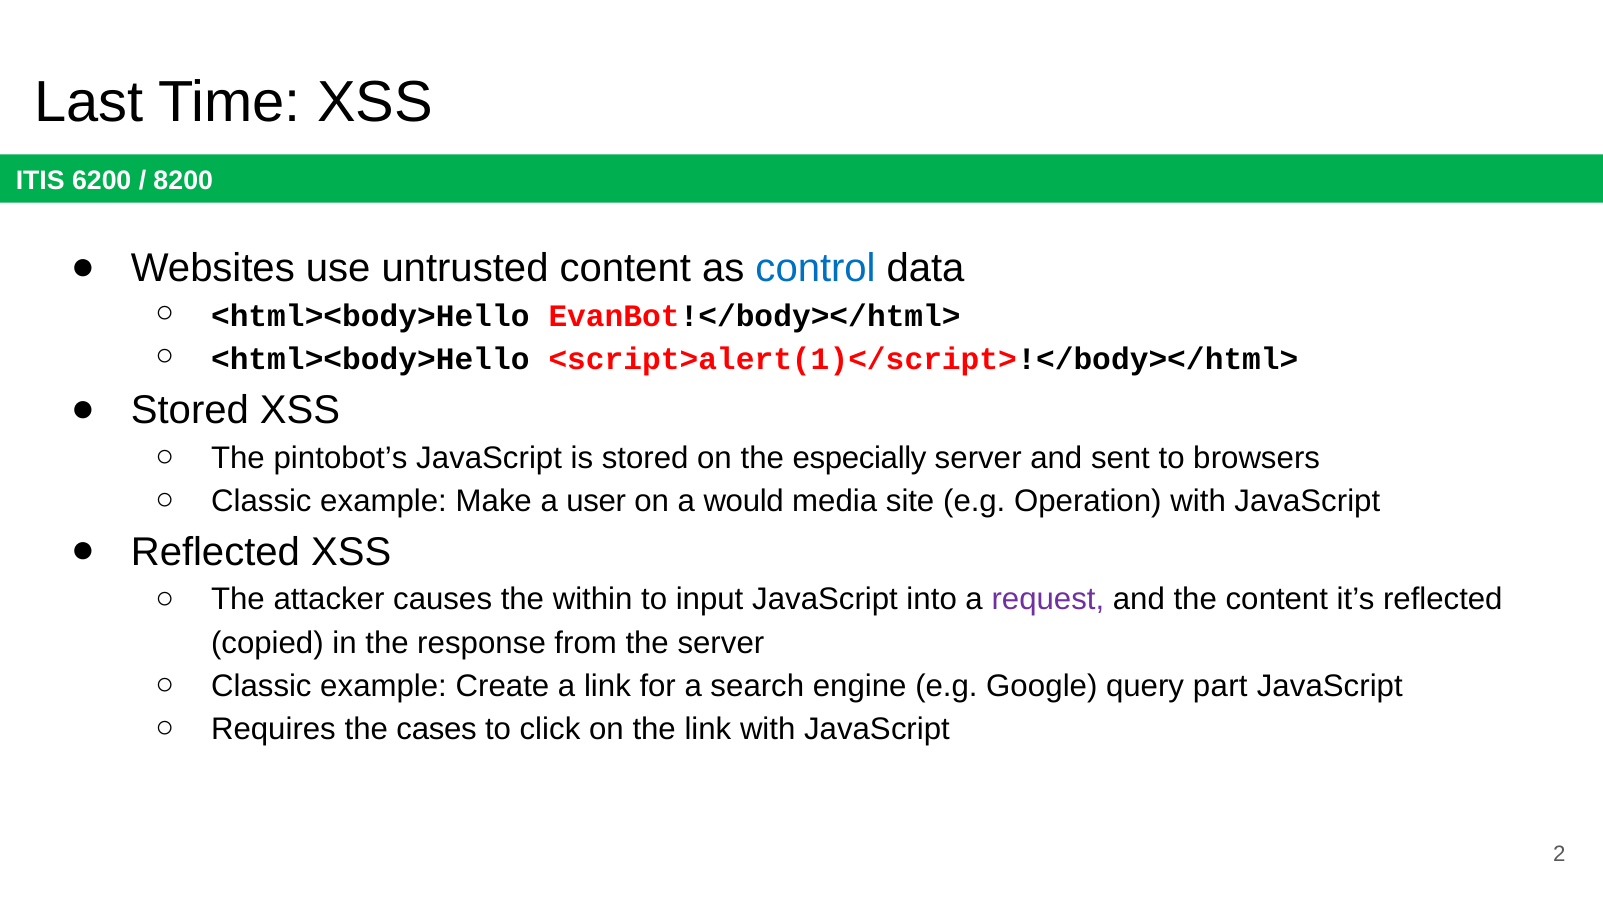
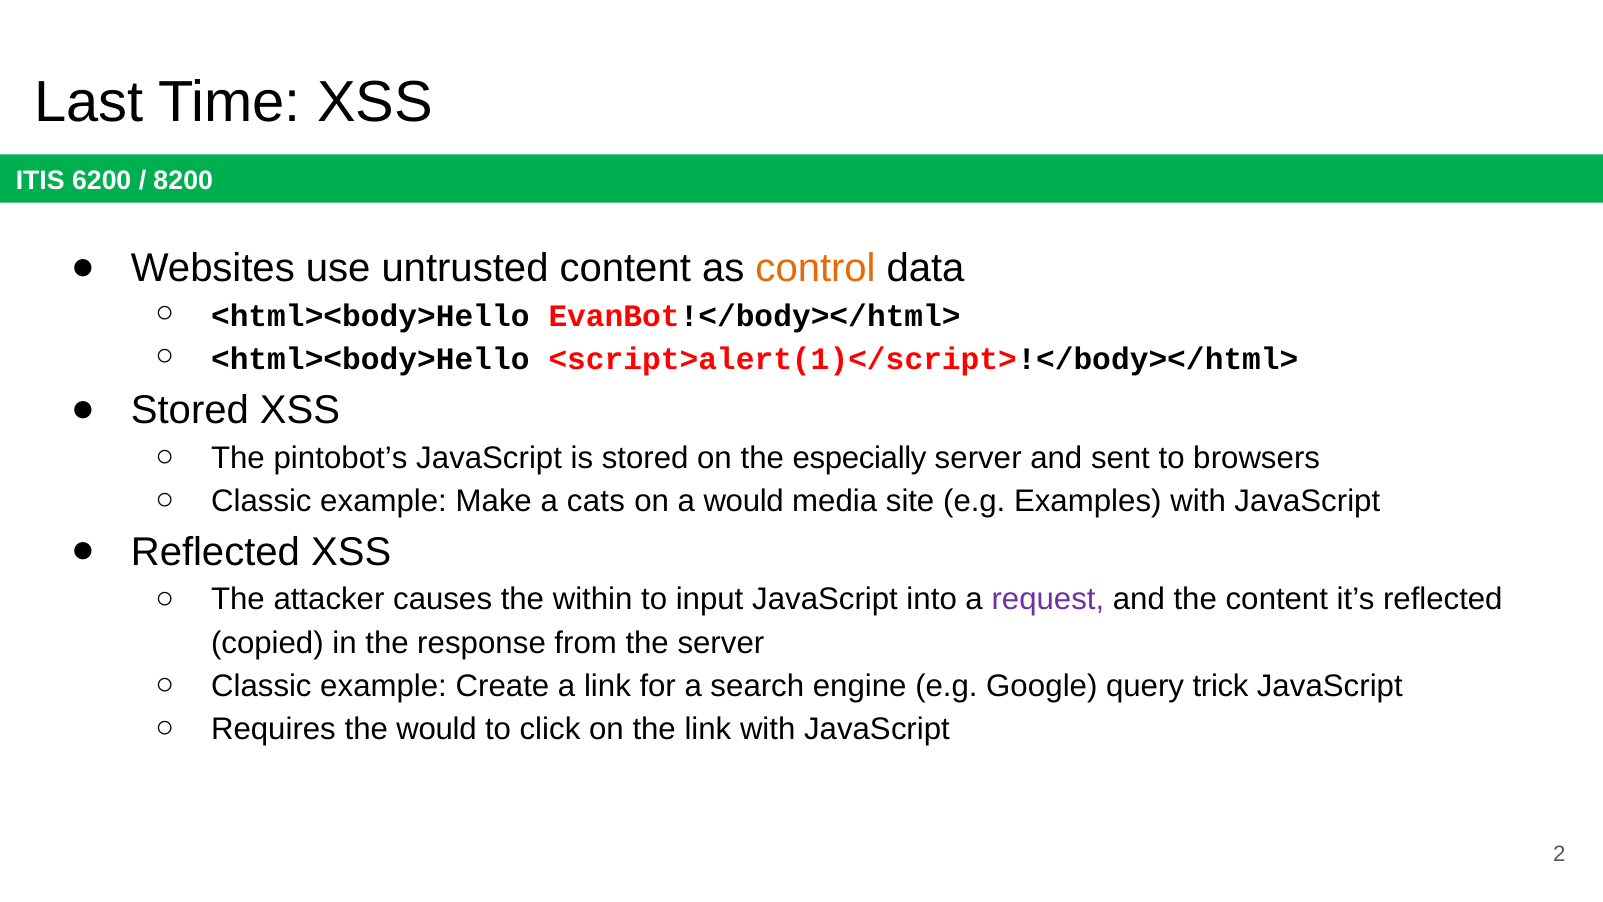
control colour: blue -> orange
user: user -> cats
Operation: Operation -> Examples
part: part -> trick
the cases: cases -> would
